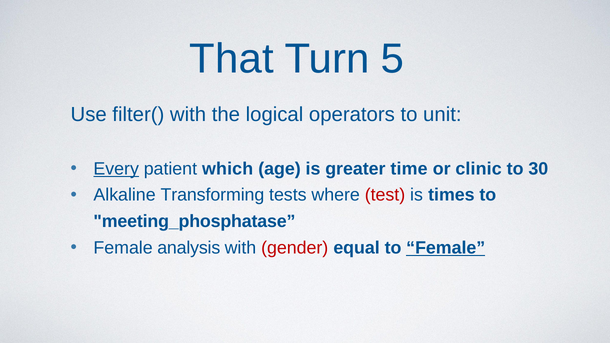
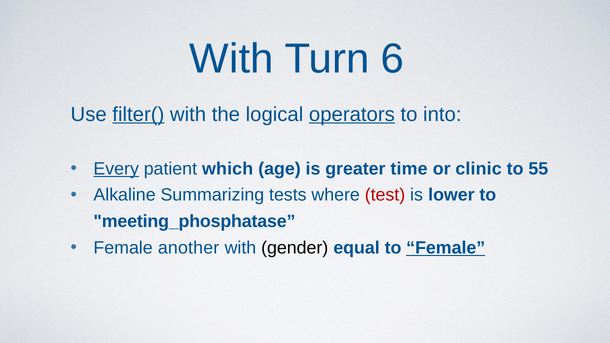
That at (231, 59): That -> With
5: 5 -> 6
filter( underline: none -> present
operators underline: none -> present
unit: unit -> into
30: 30 -> 55
Transforming: Transforming -> Summarizing
times: times -> lower
analysis: analysis -> another
gender colour: red -> black
